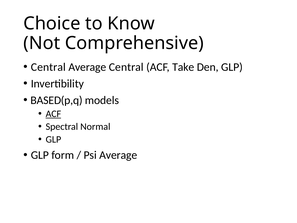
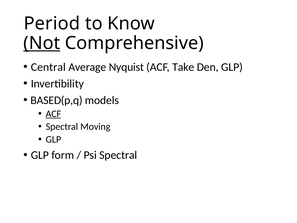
Choice: Choice -> Period
Not underline: none -> present
Average Central: Central -> Nyquist
Normal: Normal -> Moving
Psi Average: Average -> Spectral
